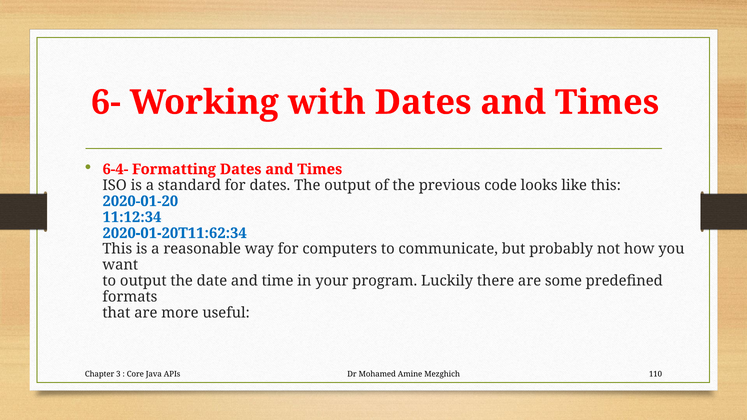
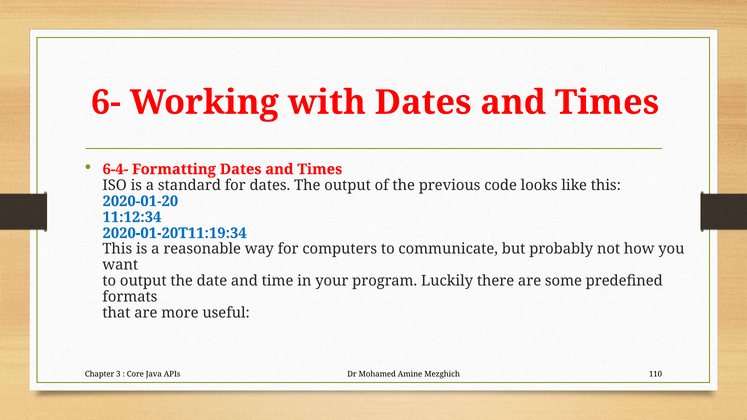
2020-01-20T11:62:34: 2020-01-20T11:62:34 -> 2020-01-20T11:19:34
